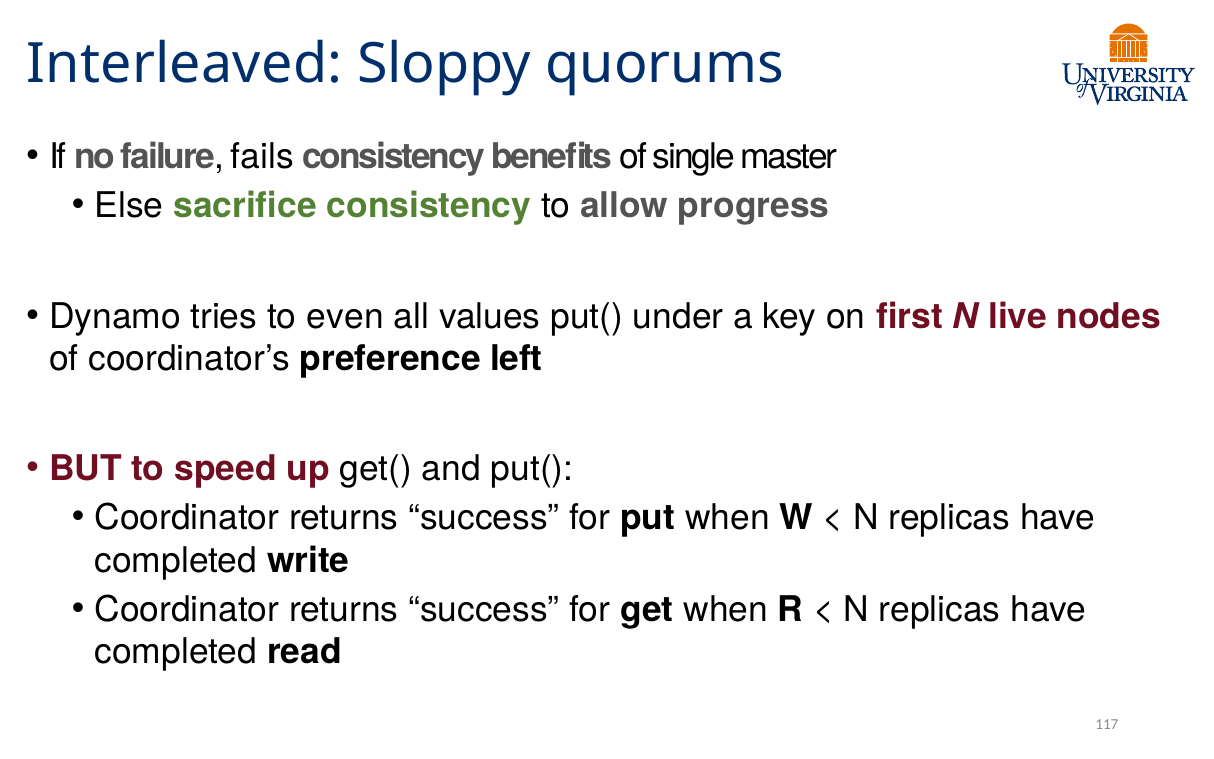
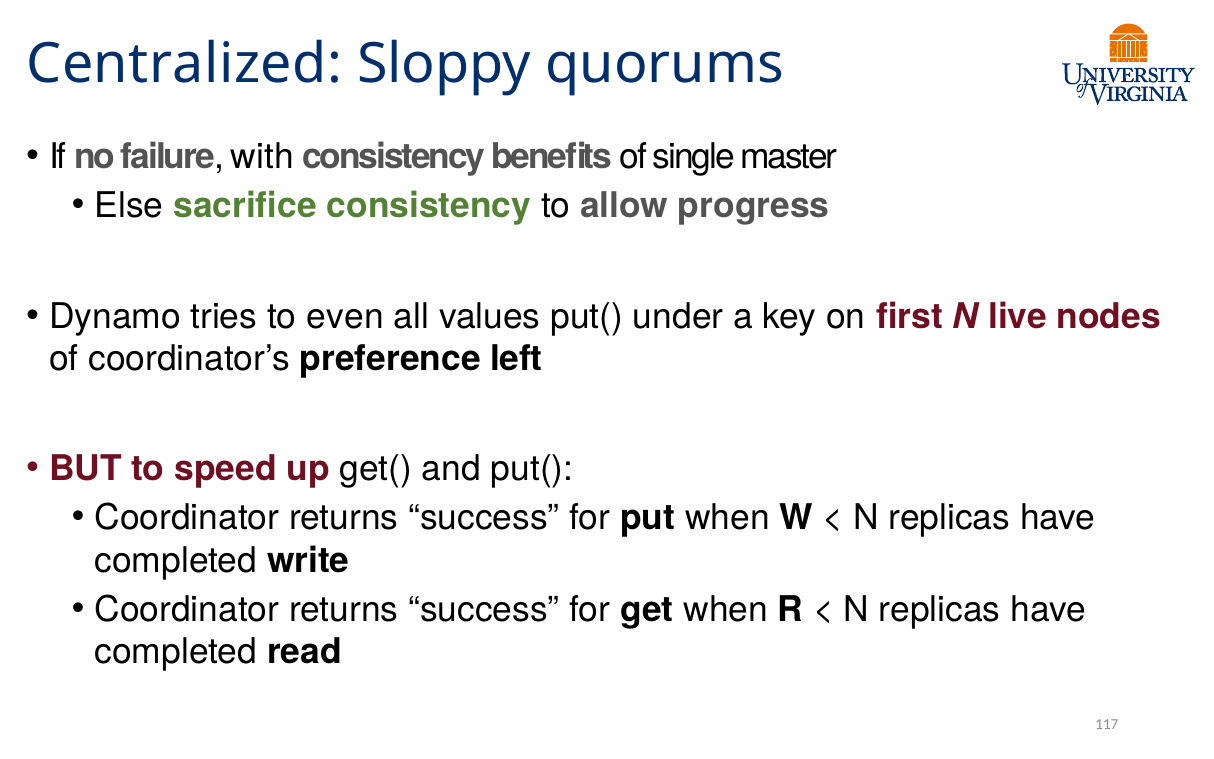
Interleaved: Interleaved -> Centralized
fails: fails -> with
